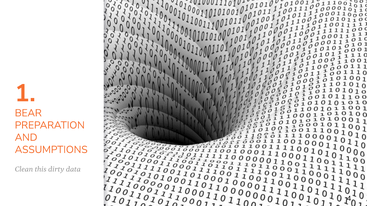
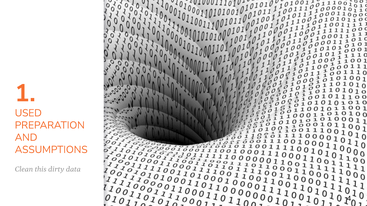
BEAR: BEAR -> USED
